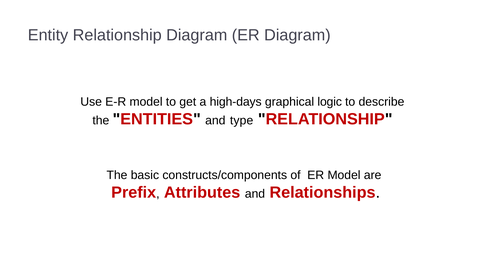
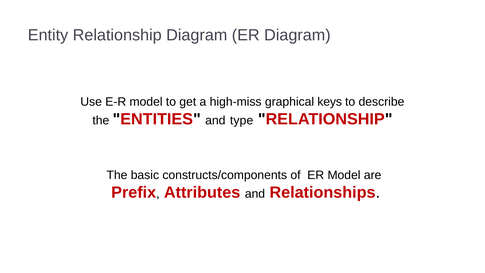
high-days: high-days -> high-miss
logic: logic -> keys
